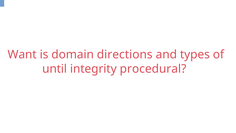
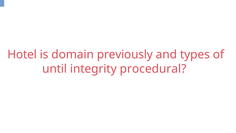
Want: Want -> Hotel
directions: directions -> previously
